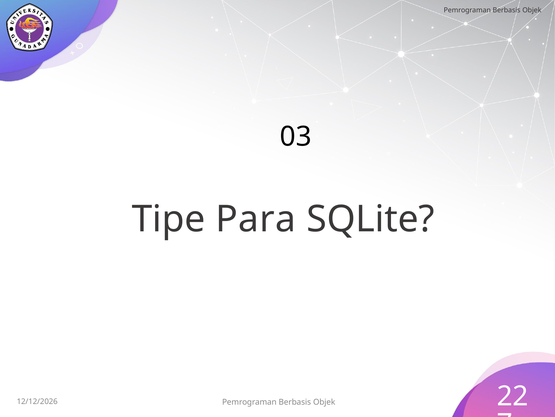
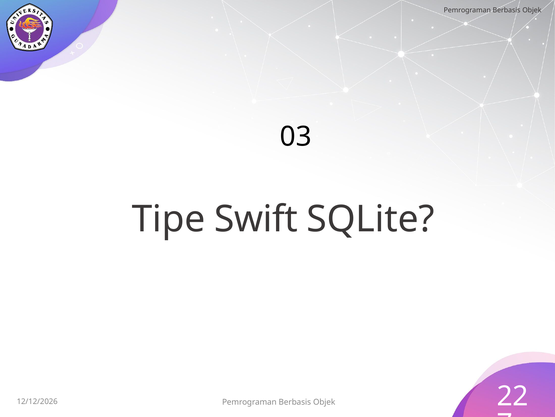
Para: Para -> Swift
